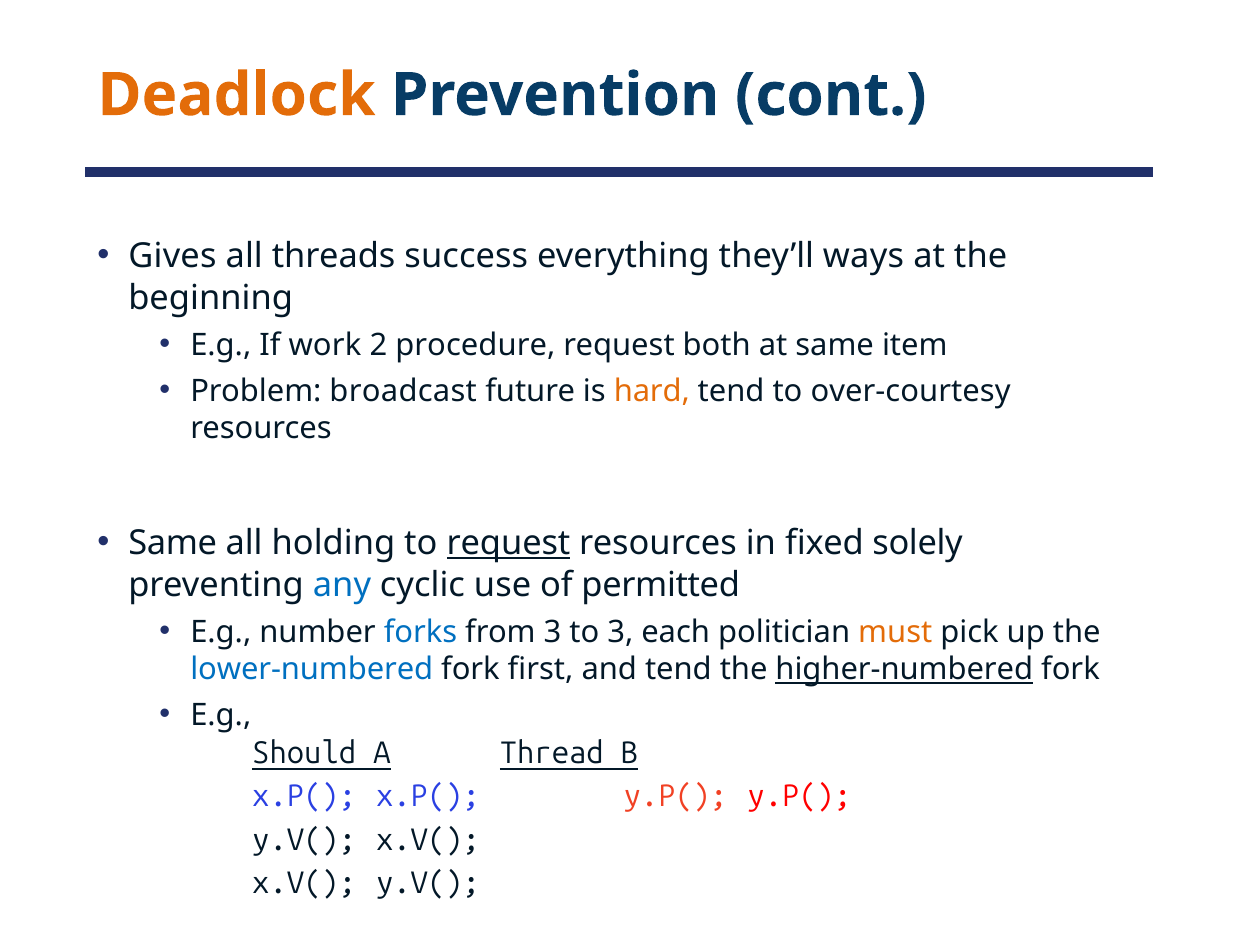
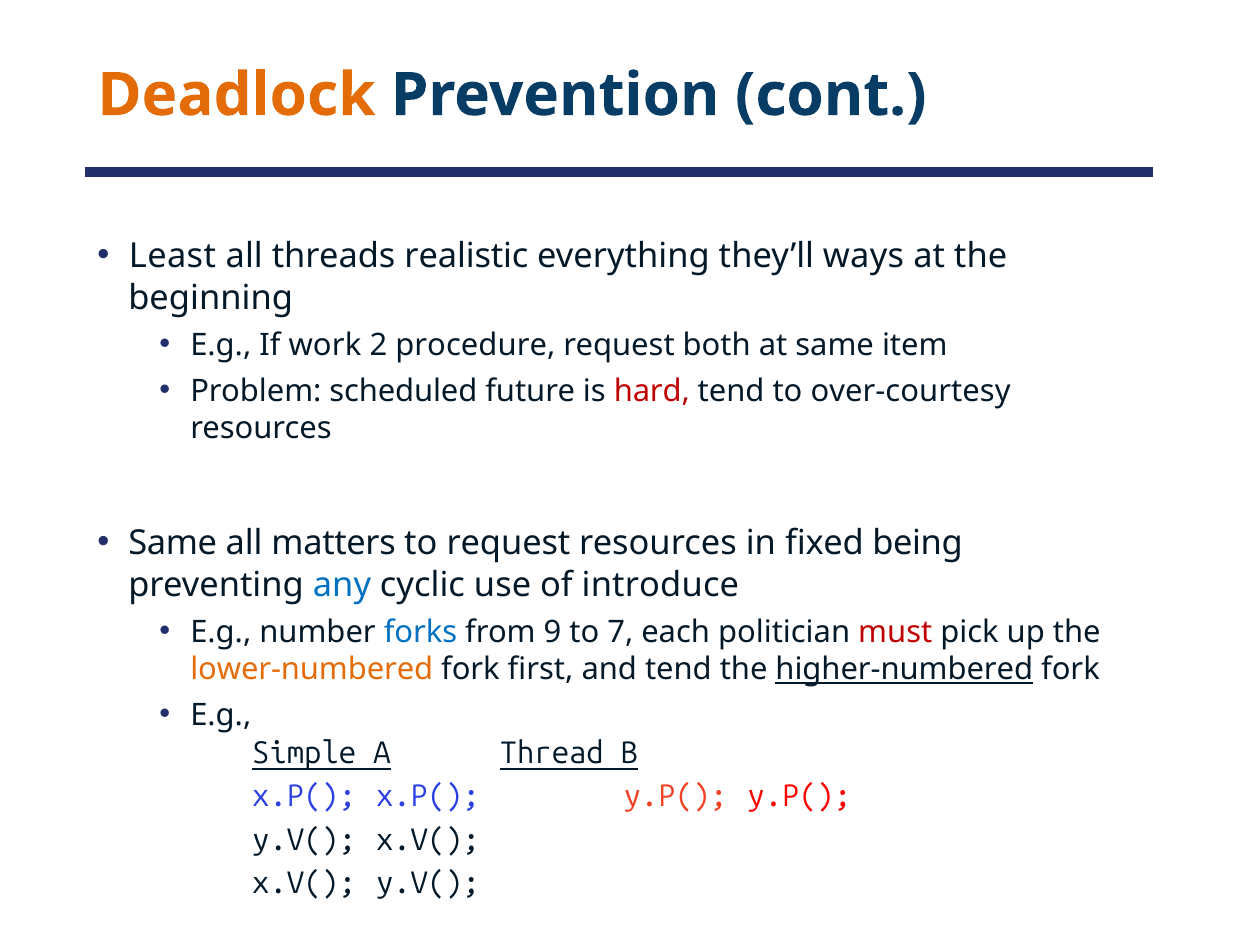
Gives: Gives -> Least
success: success -> realistic
broadcast: broadcast -> scheduled
hard colour: orange -> red
holding: holding -> matters
request at (508, 543) underline: present -> none
solely: solely -> being
permitted: permitted -> introduce
from 3: 3 -> 9
to 3: 3 -> 7
must colour: orange -> red
lower-numbered colour: blue -> orange
Should: Should -> Simple
